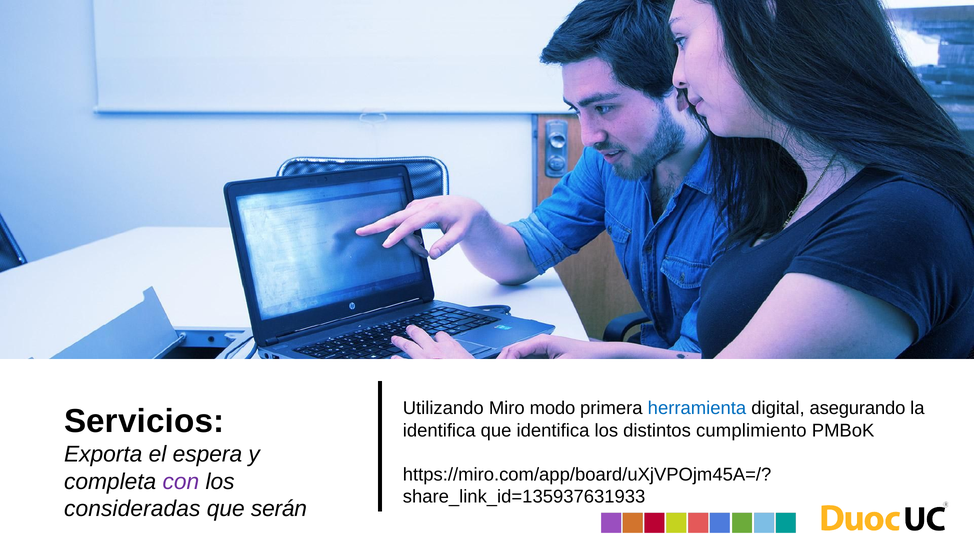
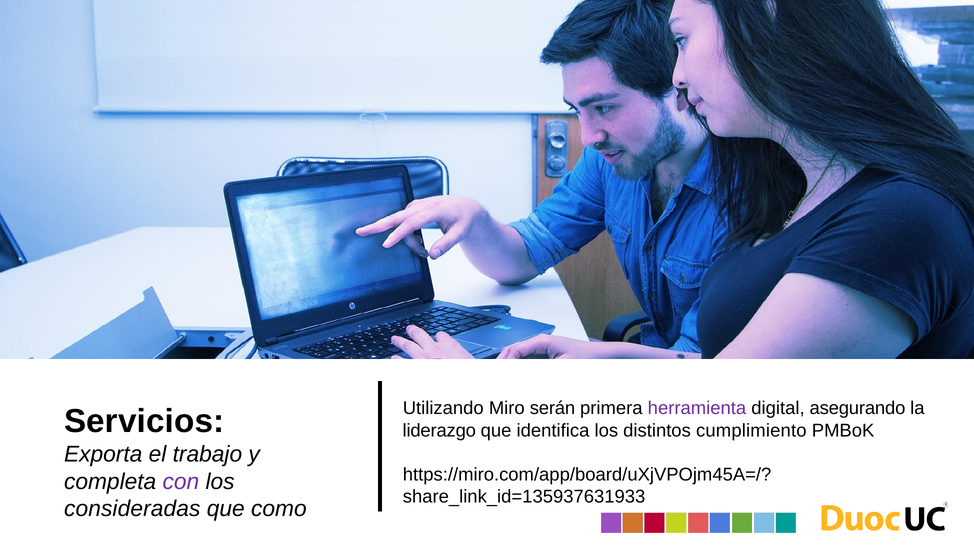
modo: modo -> serán
herramienta colour: blue -> purple
identifica at (439, 430): identifica -> liderazgo
espera: espera -> trabajo
serán: serán -> como
